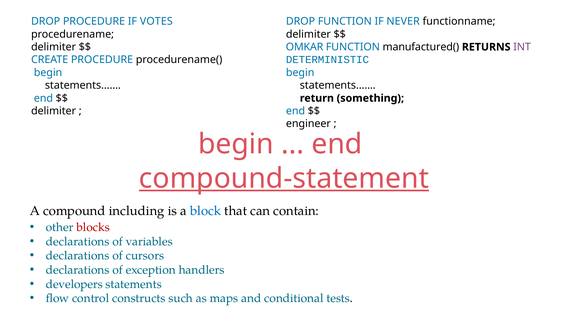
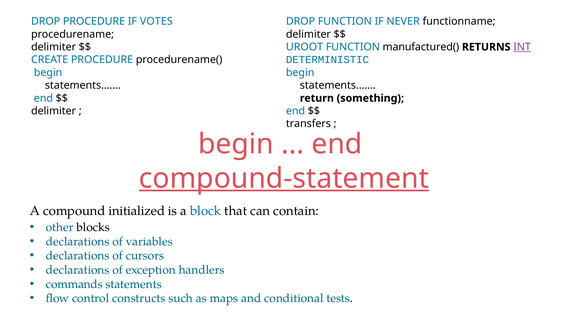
OMKAR: OMKAR -> UROOT
INT underline: none -> present
engineer: engineer -> transfers
including: including -> initialized
blocks colour: red -> black
developers: developers -> commands
